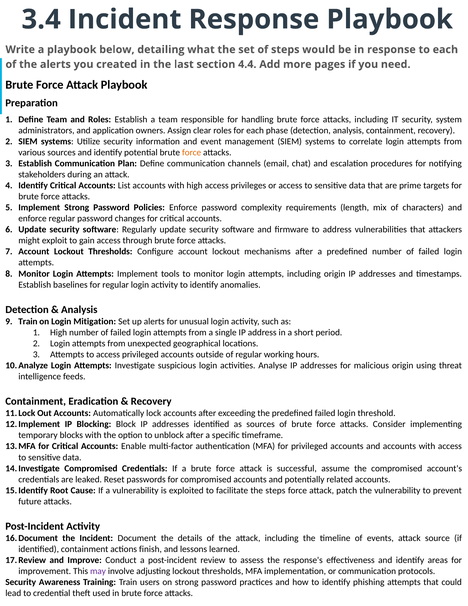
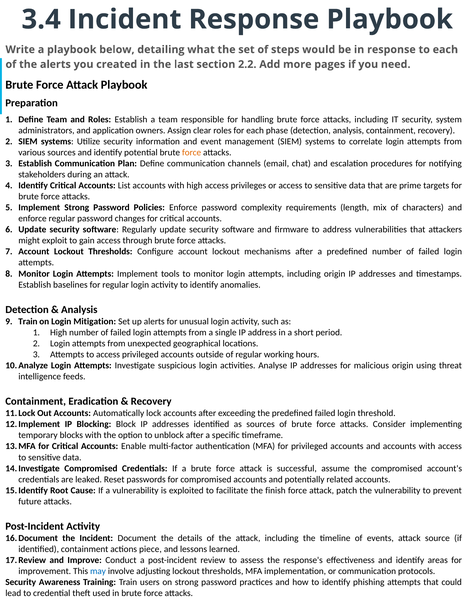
4.4: 4.4 -> 2.2
the steps: steps -> finish
finish: finish -> piece
may colour: purple -> blue
